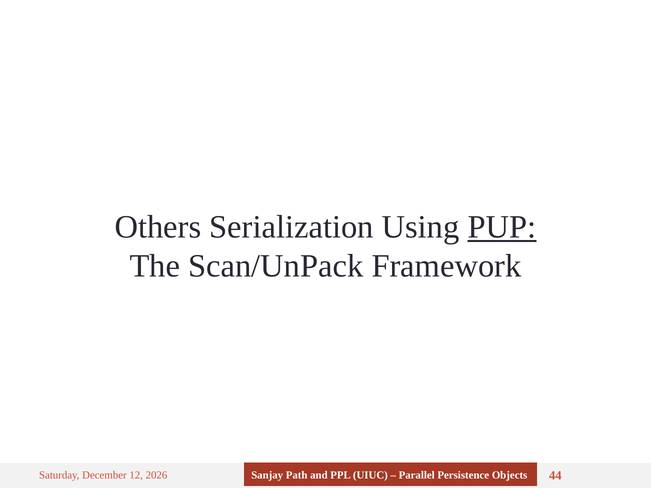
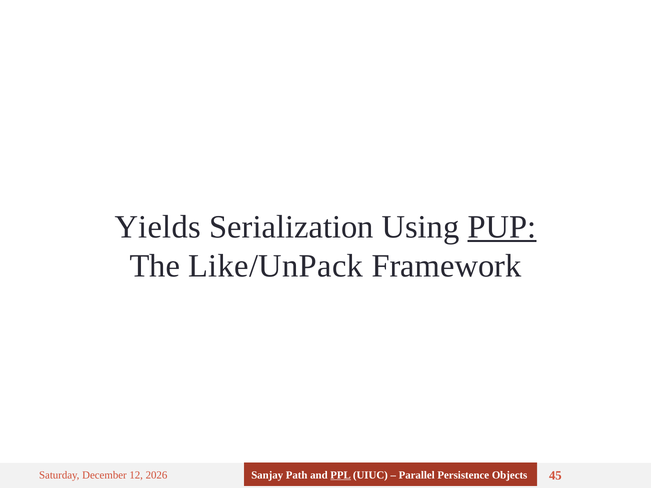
Others: Others -> Yields
Scan/UnPack: Scan/UnPack -> Like/UnPack
PPL underline: none -> present
44: 44 -> 45
